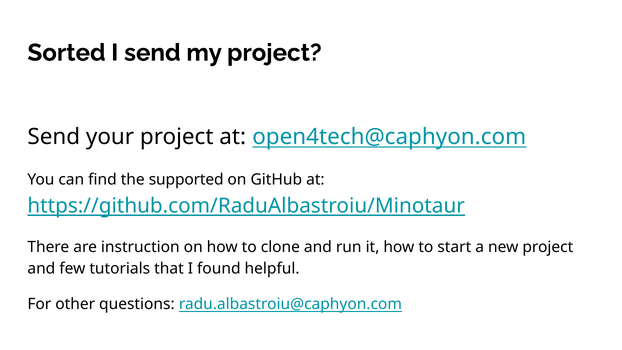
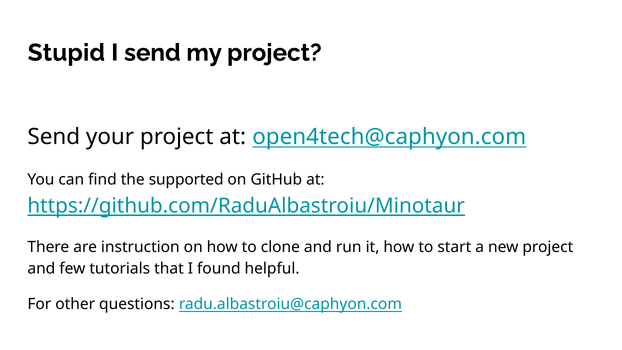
Sorted: Sorted -> Stupid
